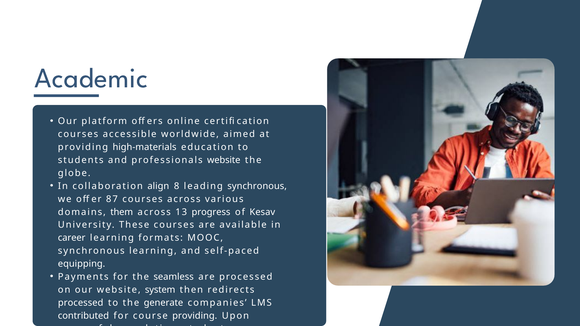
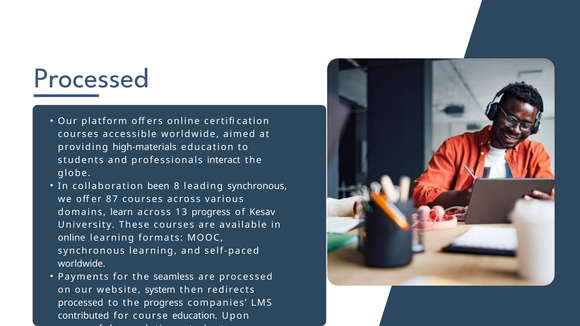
Academic at (91, 78): Academic -> Processed
professionals website: website -> interact
align: align -> been
them: them -> learn
career at (72, 238): career -> online
equipping at (82, 264): equipping -> worldwide
the generate: generate -> progress
course providing: providing -> education
